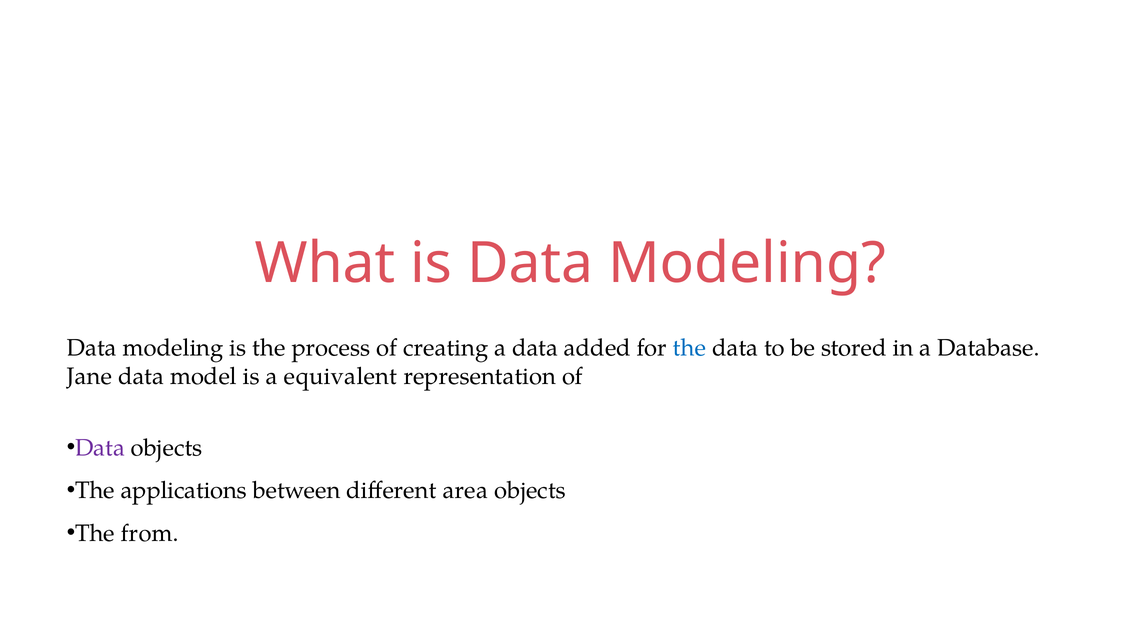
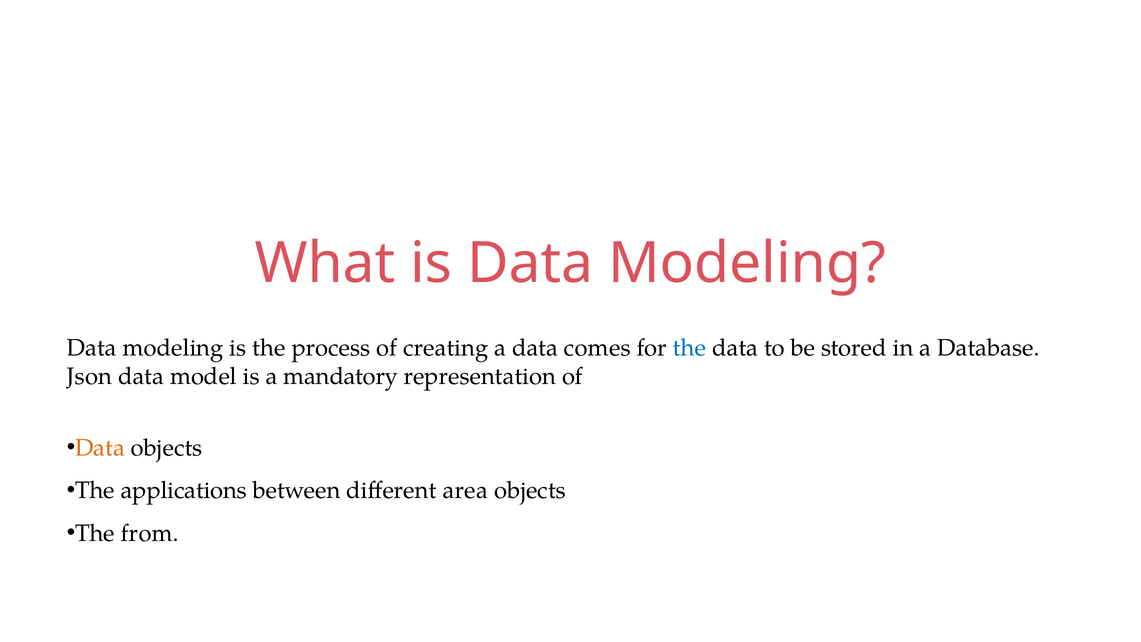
added: added -> comes
Jane: Jane -> Json
equivalent: equivalent -> mandatory
Data at (100, 448) colour: purple -> orange
